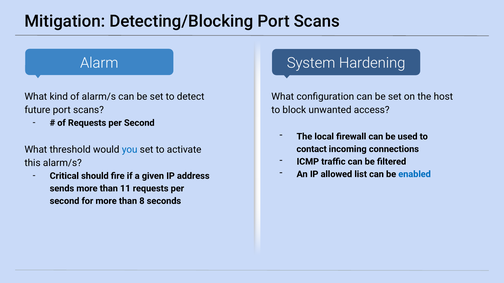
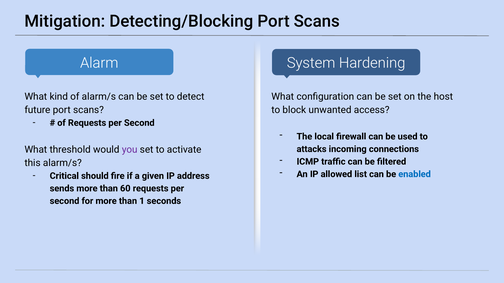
you colour: blue -> purple
contact: contact -> attacks
11: 11 -> 60
8: 8 -> 1
